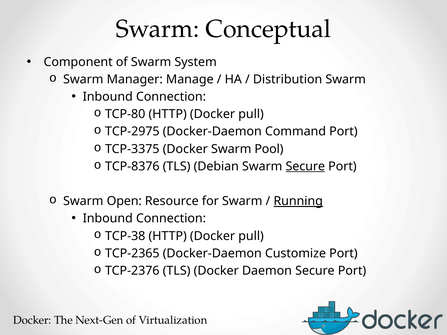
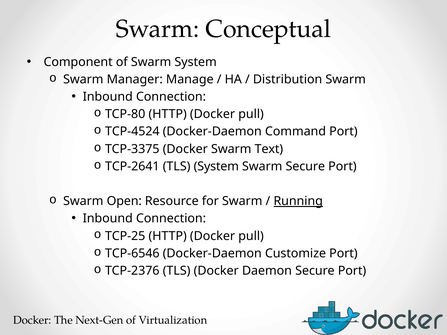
TCP-2975: TCP-2975 -> TCP-4524
Pool: Pool -> Text
TCP-8376: TCP-8376 -> TCP-2641
TLS Debian: Debian -> System
Secure at (305, 166) underline: present -> none
TCP-38: TCP-38 -> TCP-25
TCP-2365: TCP-2365 -> TCP-6546
